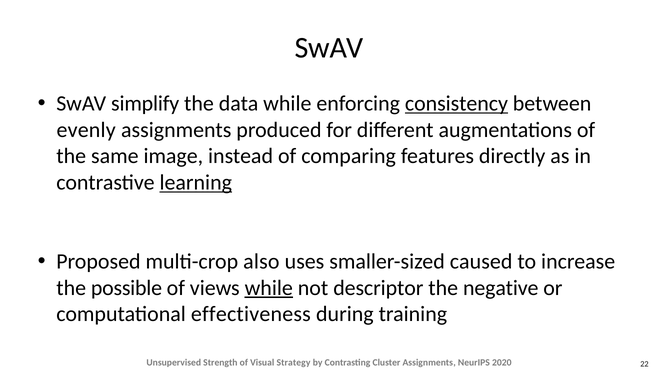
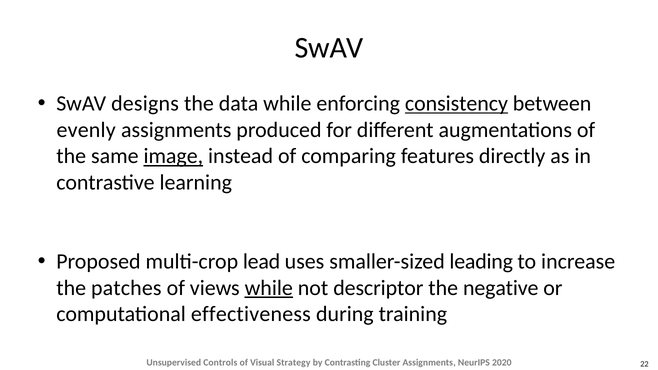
simplify: simplify -> designs
image underline: none -> present
learning underline: present -> none
also: also -> lead
caused: caused -> leading
possible: possible -> patches
Strength: Strength -> Controls
